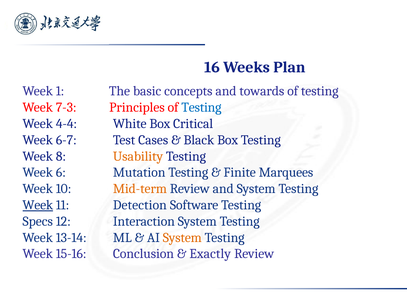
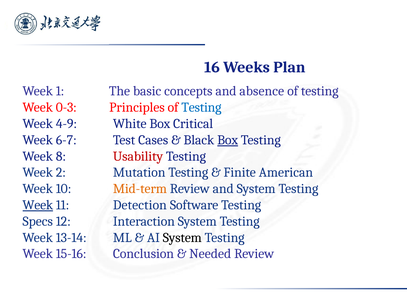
towards: towards -> absence
7-3: 7-3 -> 0-3
4-4: 4-4 -> 4-9
Box at (228, 140) underline: none -> present
Usability colour: orange -> red
6: 6 -> 2
Marquees: Marquees -> American
System at (182, 238) colour: orange -> black
Exactly: Exactly -> Needed
